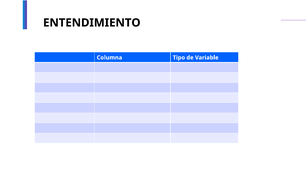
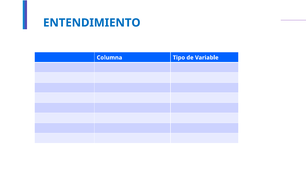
ENTENDIMIENTO colour: black -> blue
